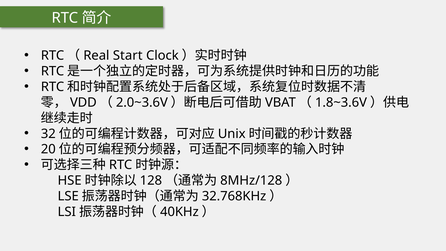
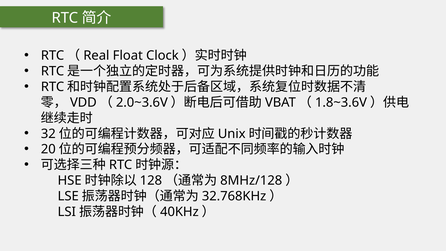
Start: Start -> Float
